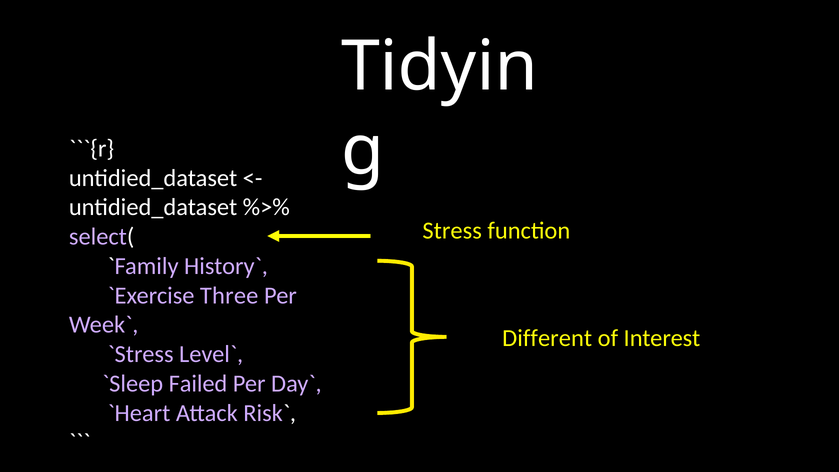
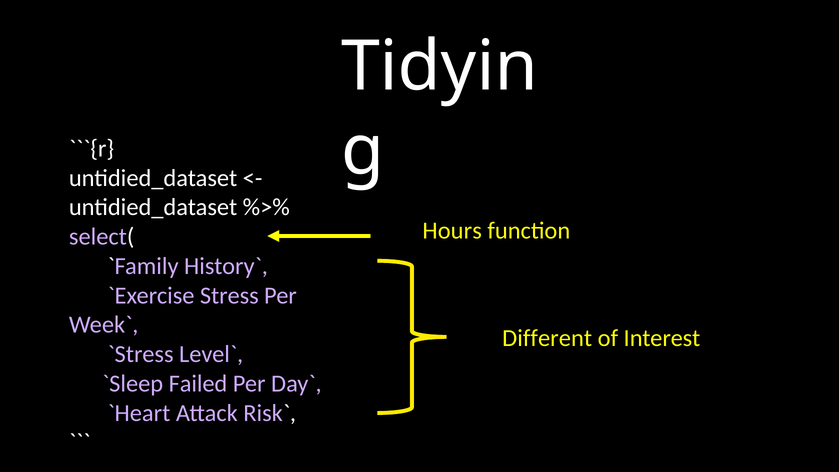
Stress: Stress -> Hours
Three: Three -> Stress
